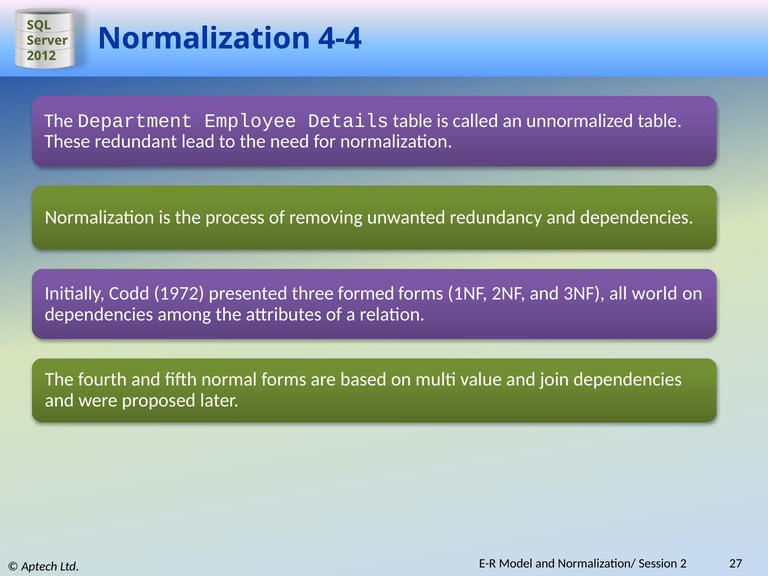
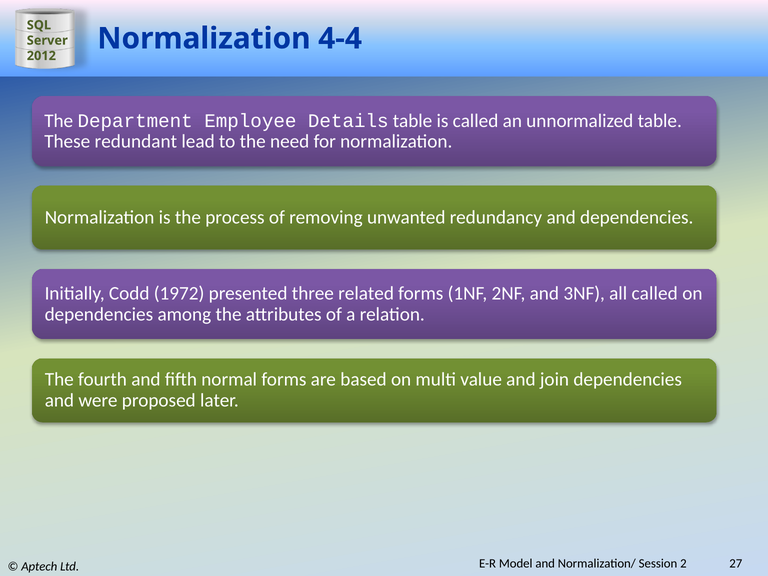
formed: formed -> related
all world: world -> called
